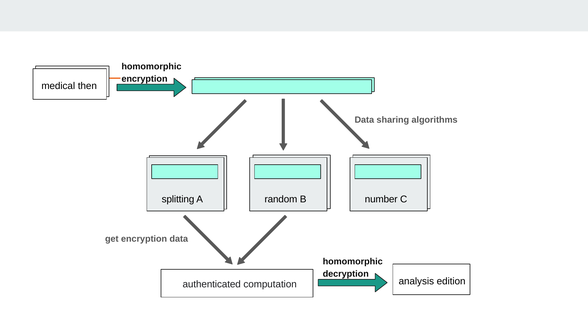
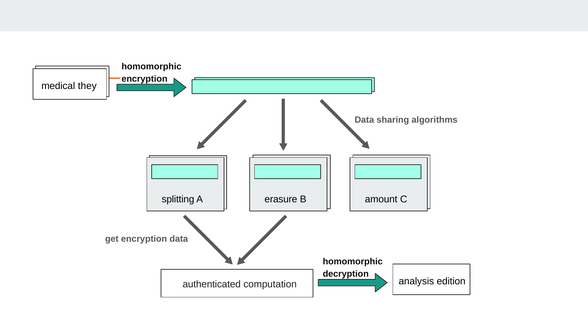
then: then -> they
random: random -> erasure
number: number -> amount
